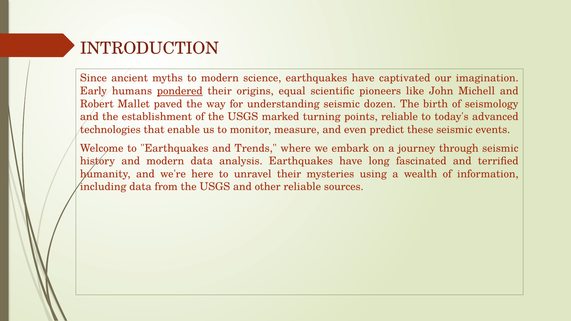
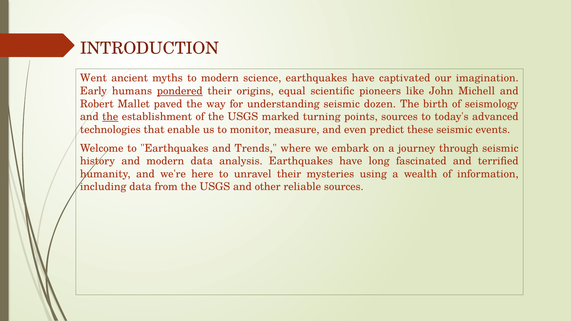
Since: Since -> Went
the at (110, 117) underline: none -> present
points reliable: reliable -> sources
